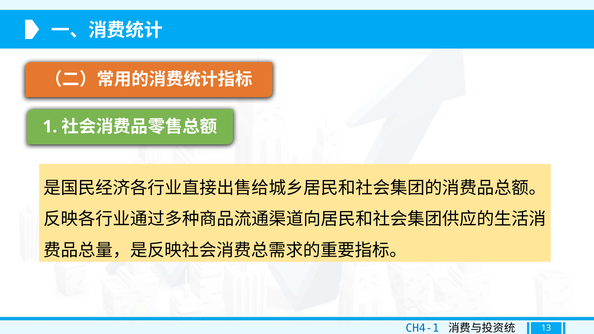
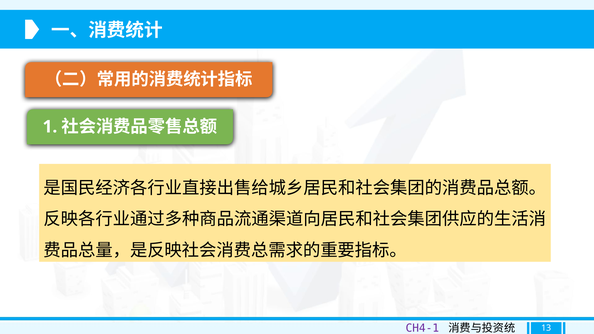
CH4-1 colour: blue -> purple
